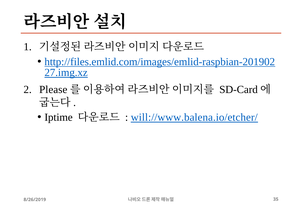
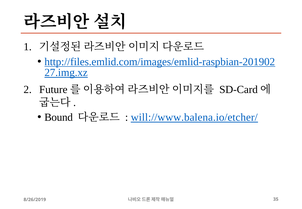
Please: Please -> Future
Iptime: Iptime -> Bound
